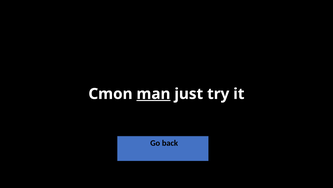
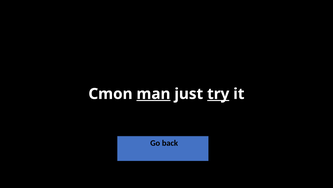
try underline: none -> present
